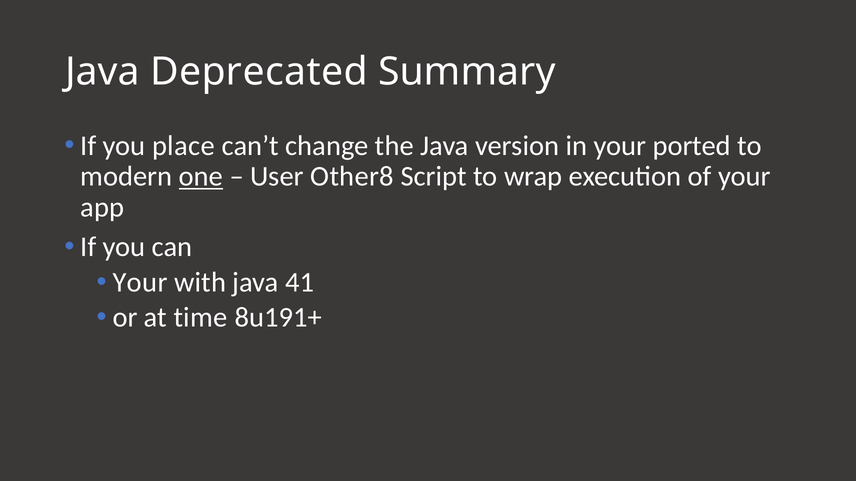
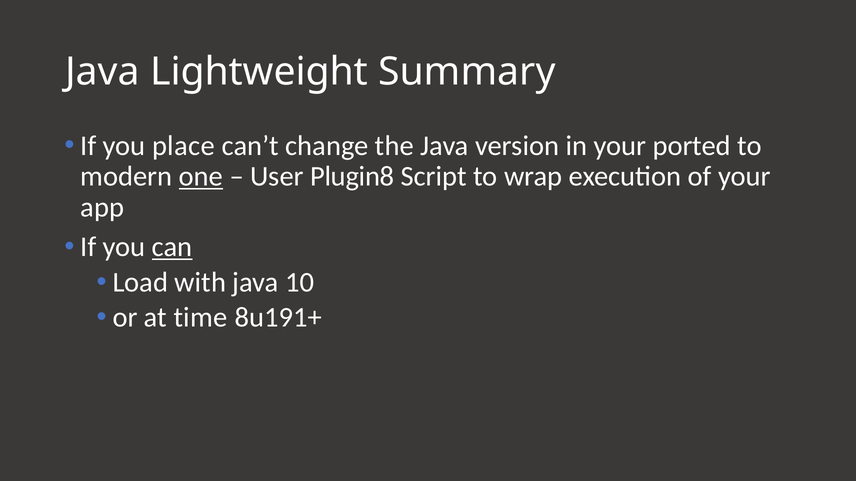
Deprecated: Deprecated -> Lightweight
Other8: Other8 -> Plugin8
can underline: none -> present
Your at (140, 282): Your -> Load
41: 41 -> 10
